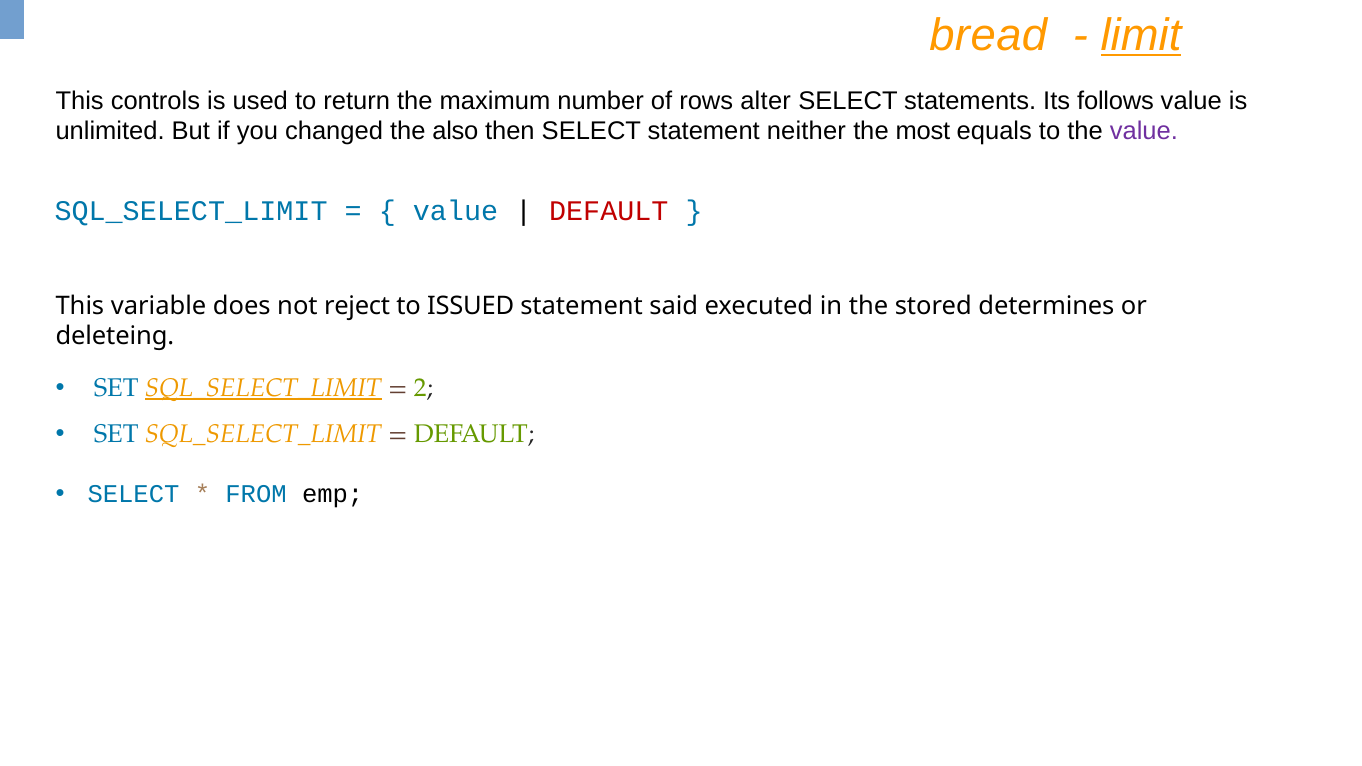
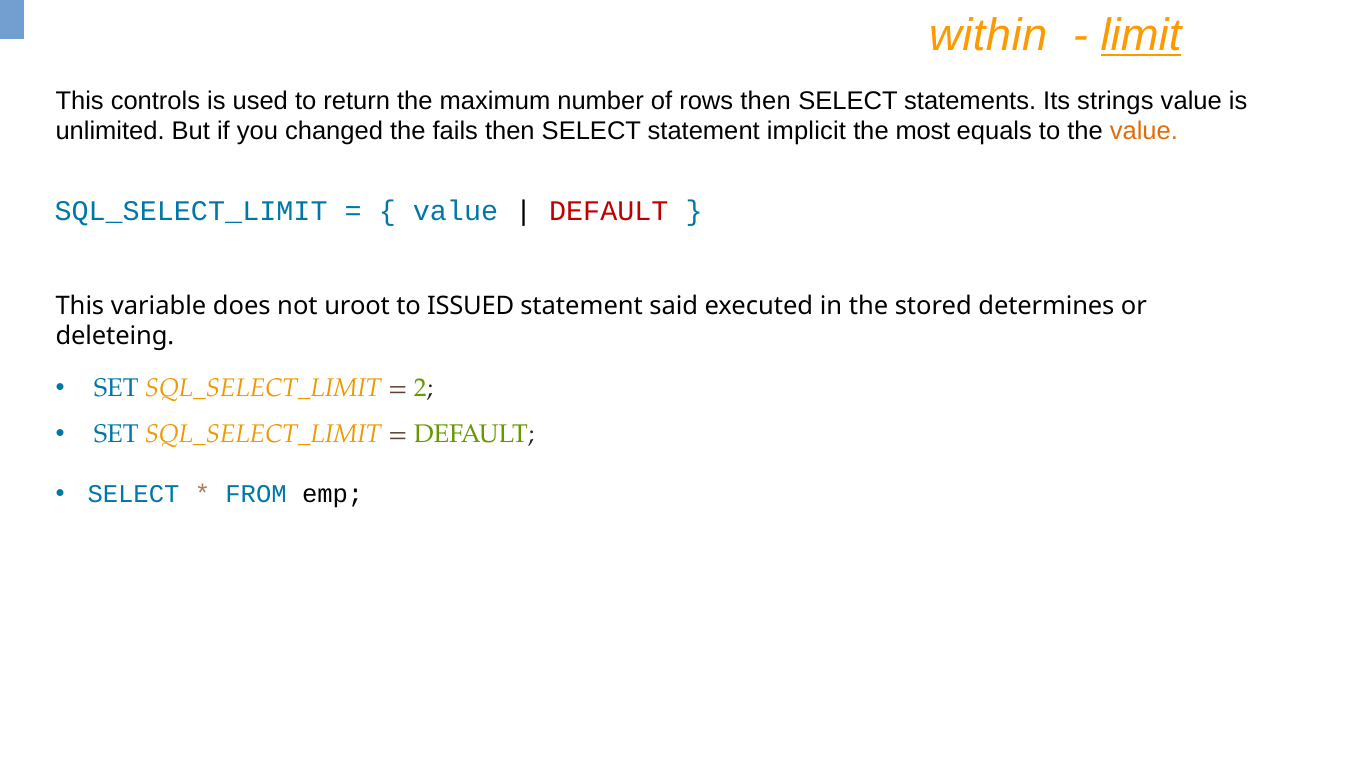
bread: bread -> within
rows alter: alter -> then
follows: follows -> strings
also: also -> fails
neither: neither -> implicit
value at (1144, 131) colour: purple -> orange
reject: reject -> uroot
SQL_SELECT_LIMIT at (263, 388) underline: present -> none
